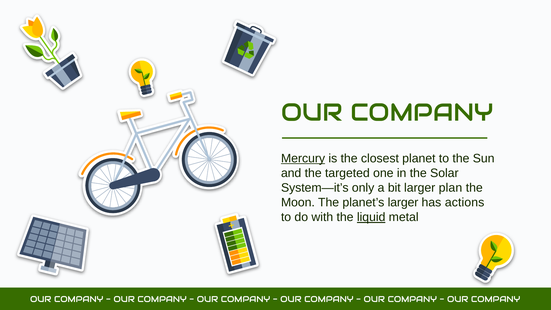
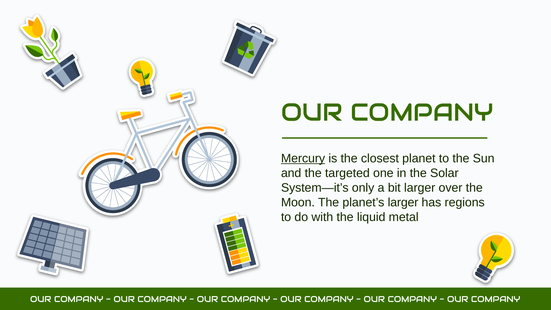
plan: plan -> over
actions: actions -> regions
liquid underline: present -> none
